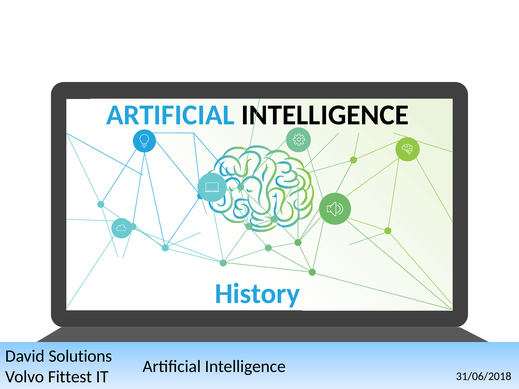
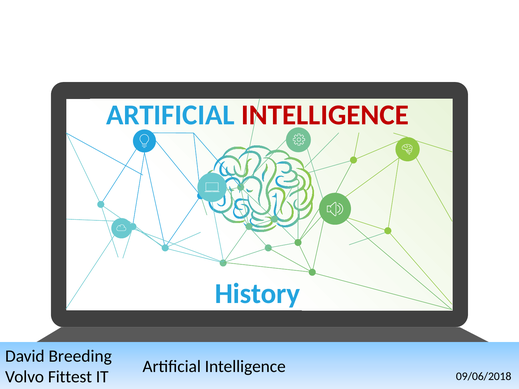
INTELLIGENCE at (325, 115) colour: black -> red
Solutions: Solutions -> Breeding
31/06/2018: 31/06/2018 -> 09/06/2018
